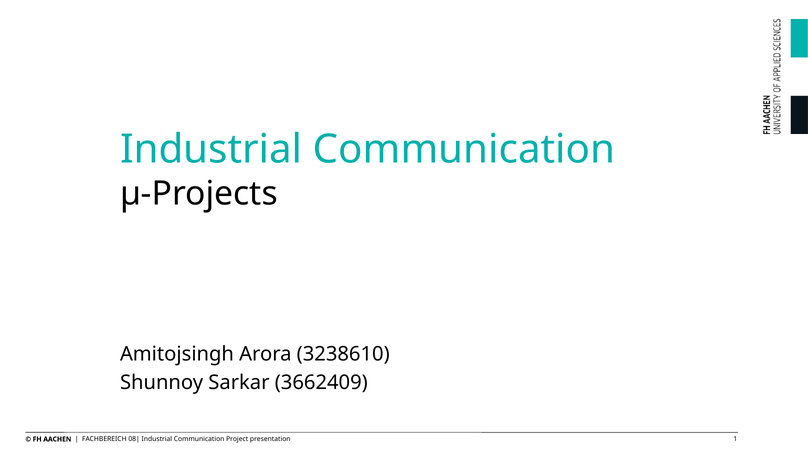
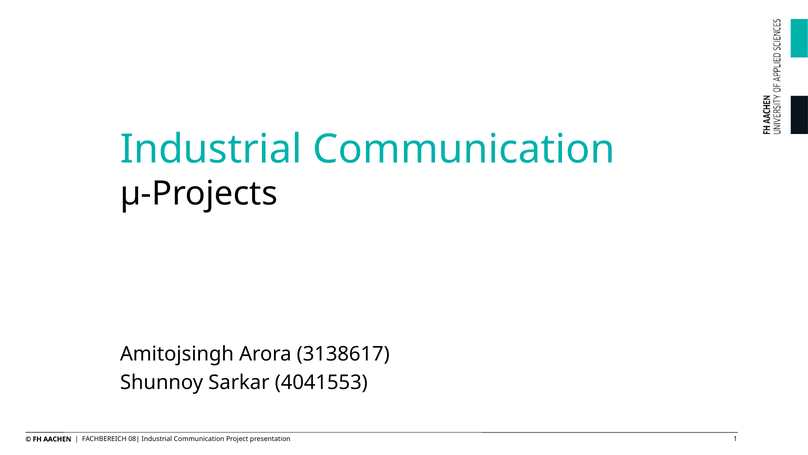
3238610: 3238610 -> 3138617
3662409: 3662409 -> 4041553
